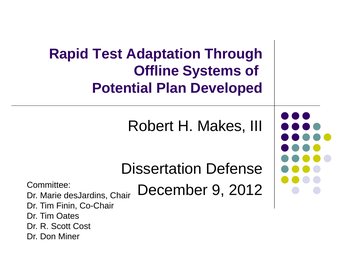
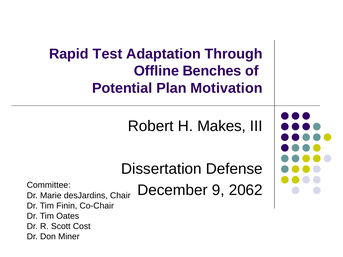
Systems: Systems -> Benches
Developed: Developed -> Motivation
2012: 2012 -> 2062
